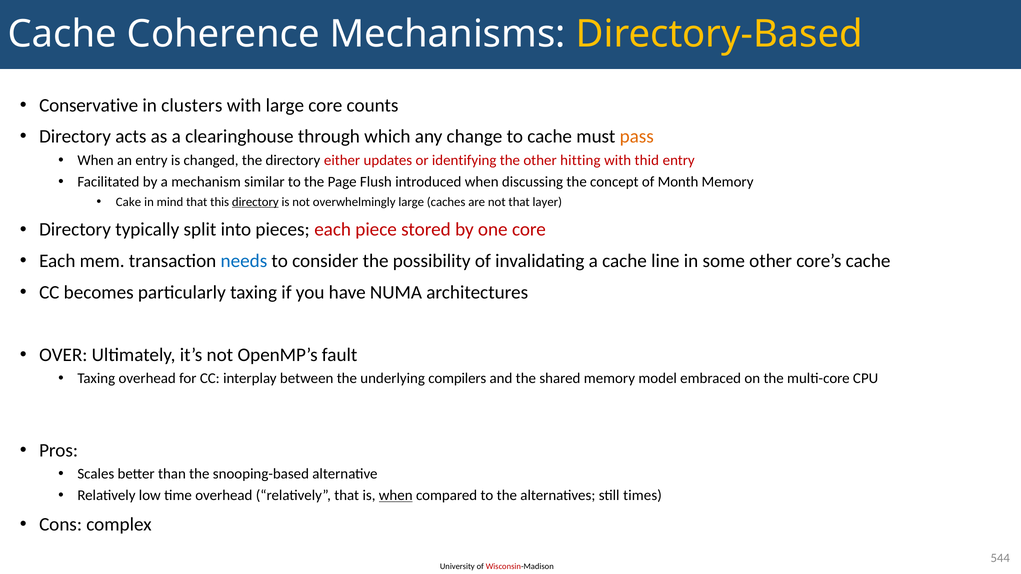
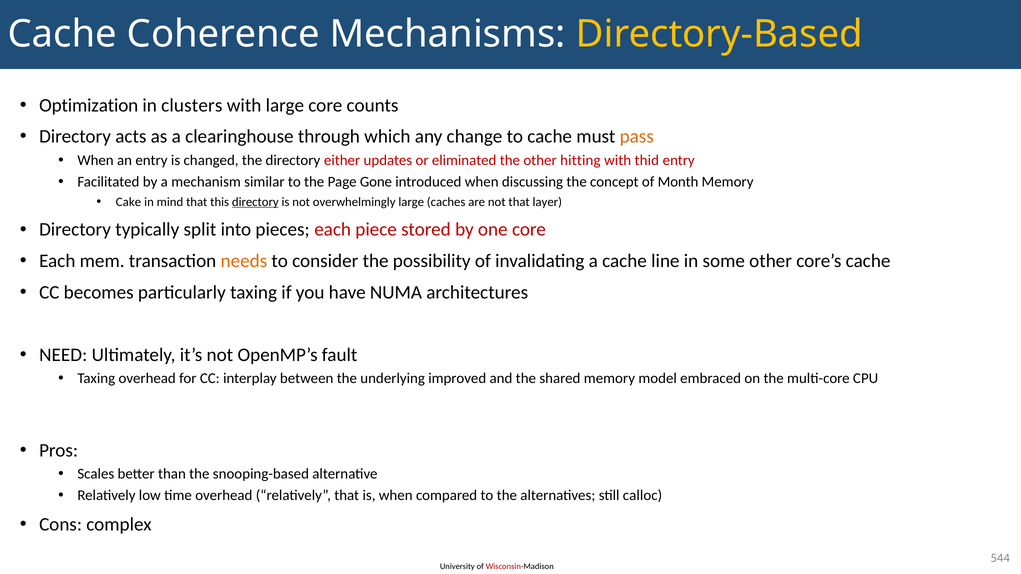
Conservative: Conservative -> Optimization
identifying: identifying -> eliminated
Flush: Flush -> Gone
needs colour: blue -> orange
OVER: OVER -> NEED
compilers: compilers -> improved
when at (396, 496) underline: present -> none
times: times -> calloc
